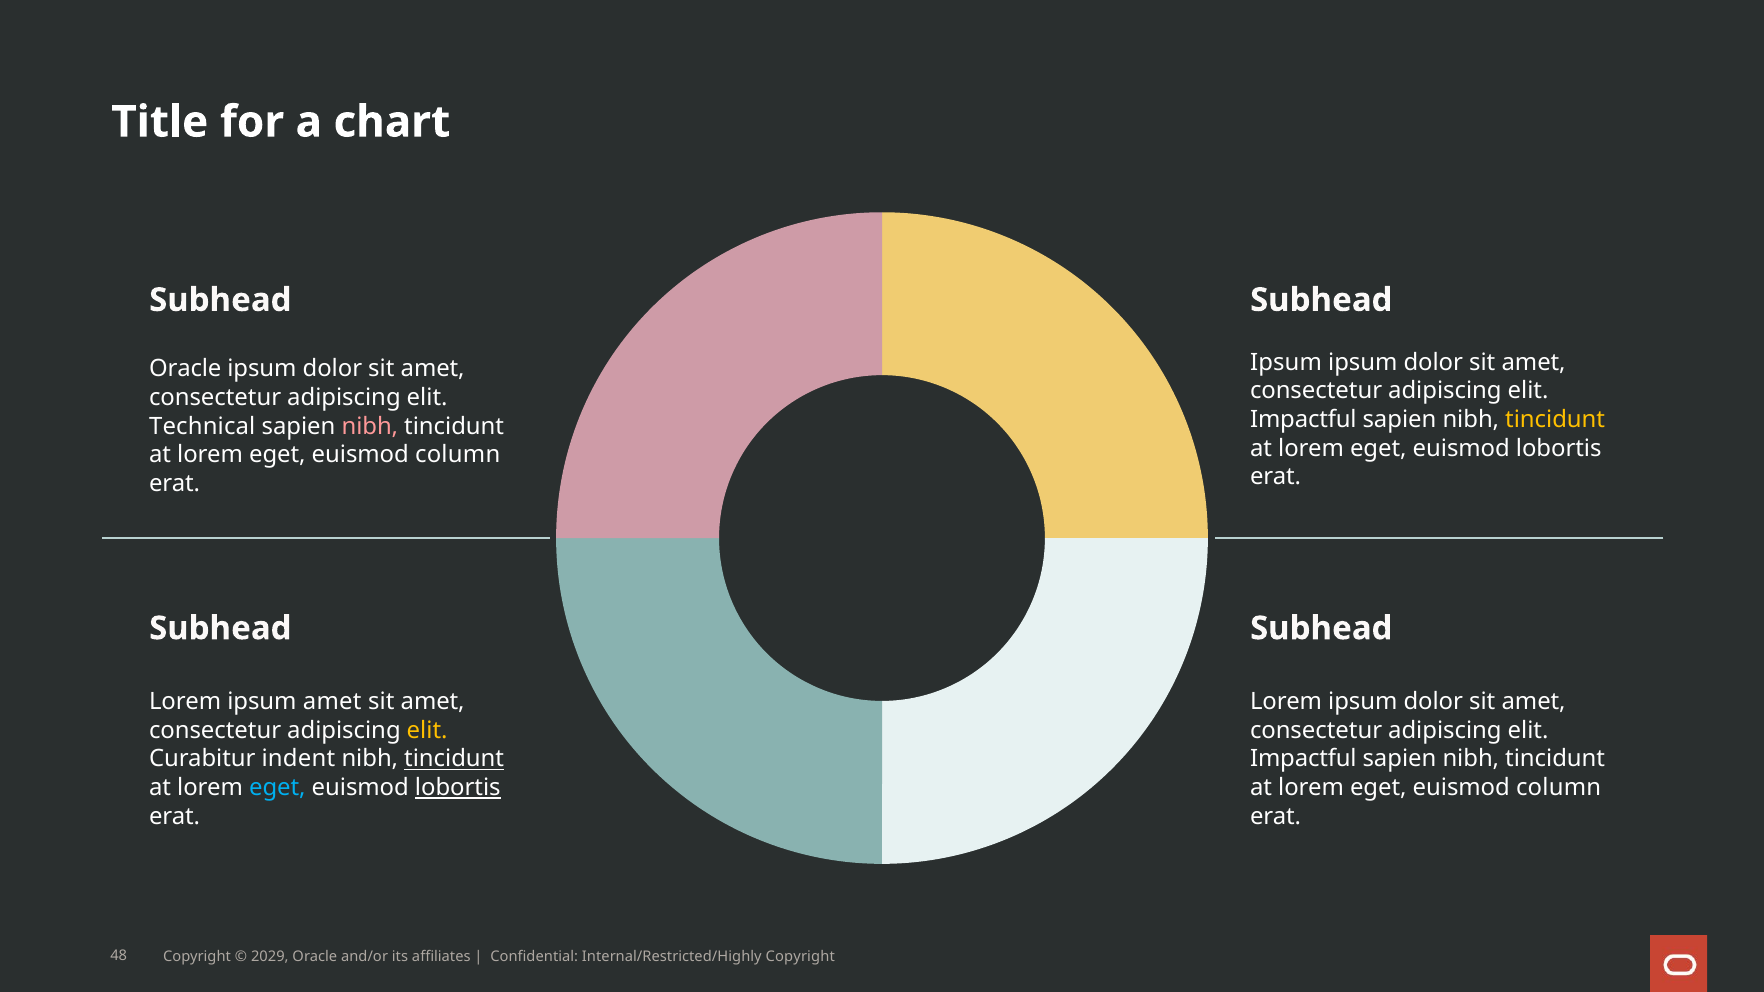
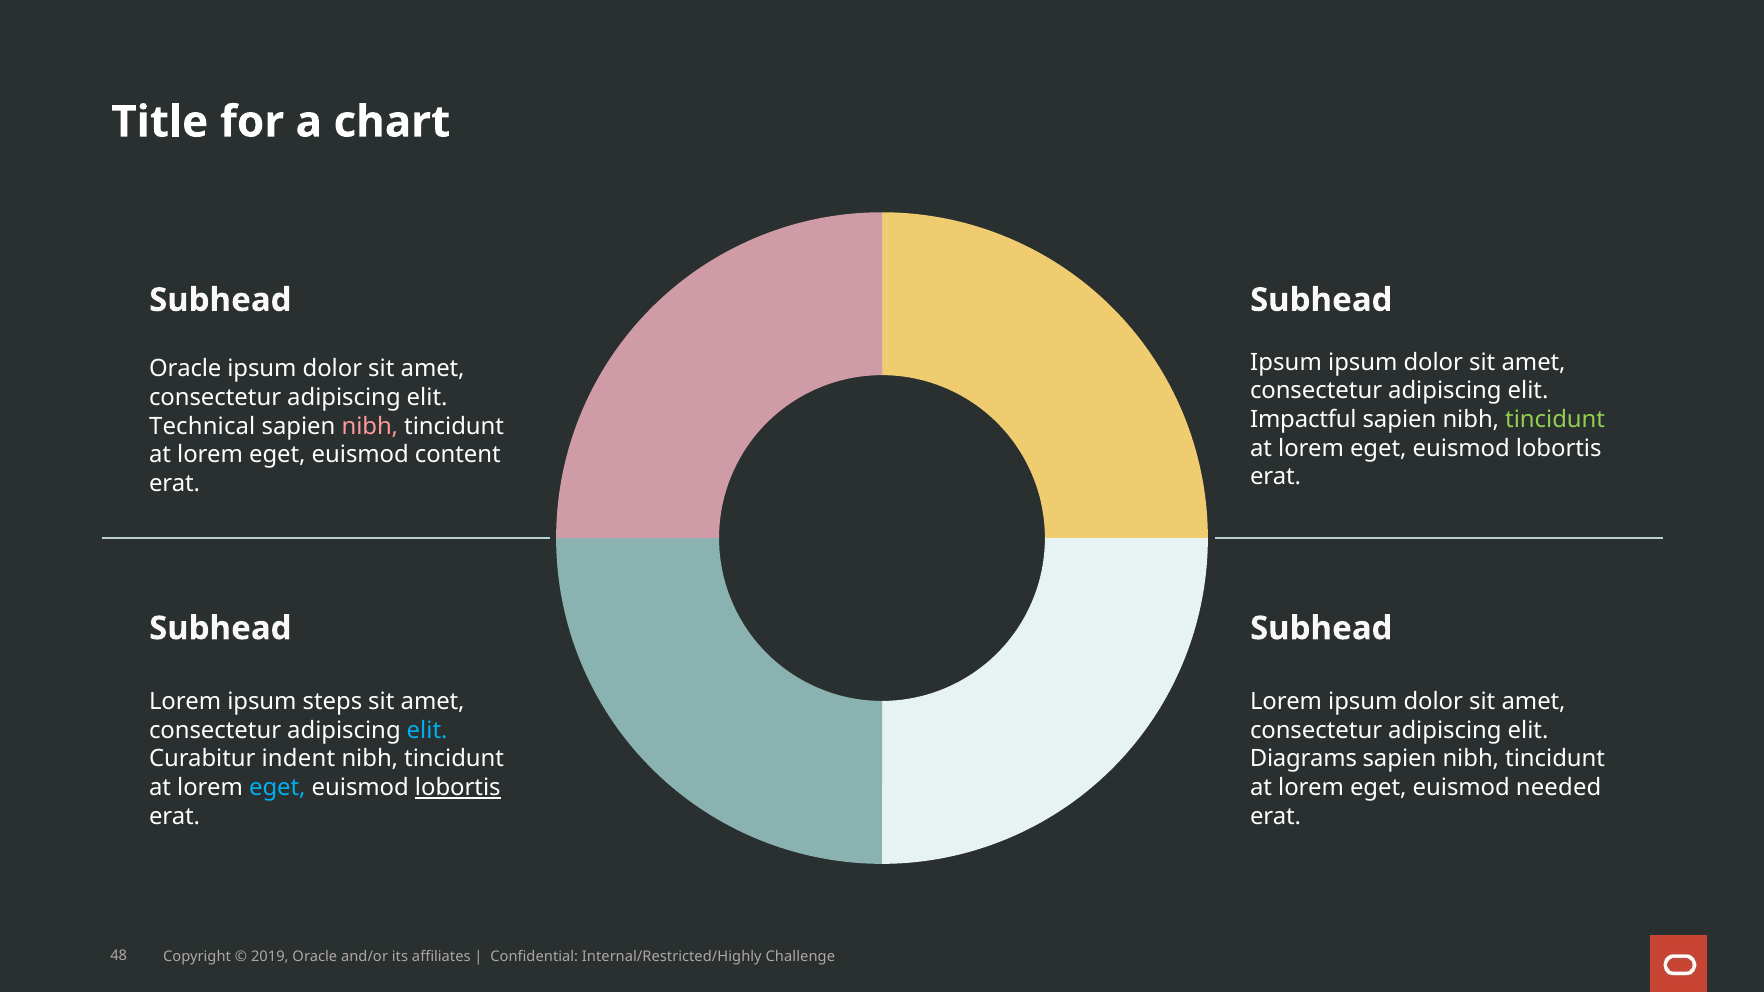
tincidunt at (1555, 420) colour: yellow -> light green
column at (458, 455): column -> content
ipsum amet: amet -> steps
elit at (427, 730) colour: yellow -> light blue
tincidunt at (454, 759) underline: present -> none
Impactful at (1303, 759): Impactful -> Diagrams
column at (1559, 788): column -> needed
2029: 2029 -> 2019
Internal/Restricted/Highly Copyright: Copyright -> Challenge
